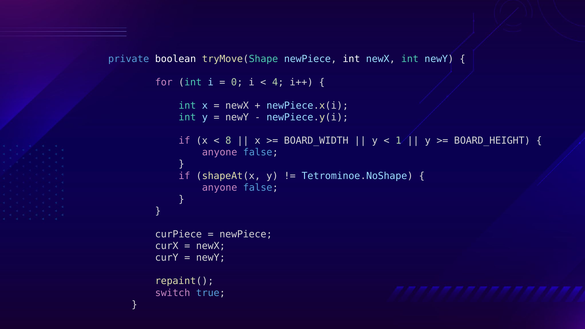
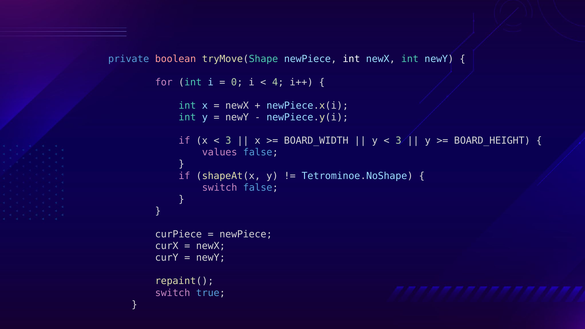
boolean colour: white -> pink
8 at (228, 141): 8 -> 3
1 at (398, 141): 1 -> 3
anyone at (220, 152): anyone -> values
anyone at (220, 188): anyone -> switch
